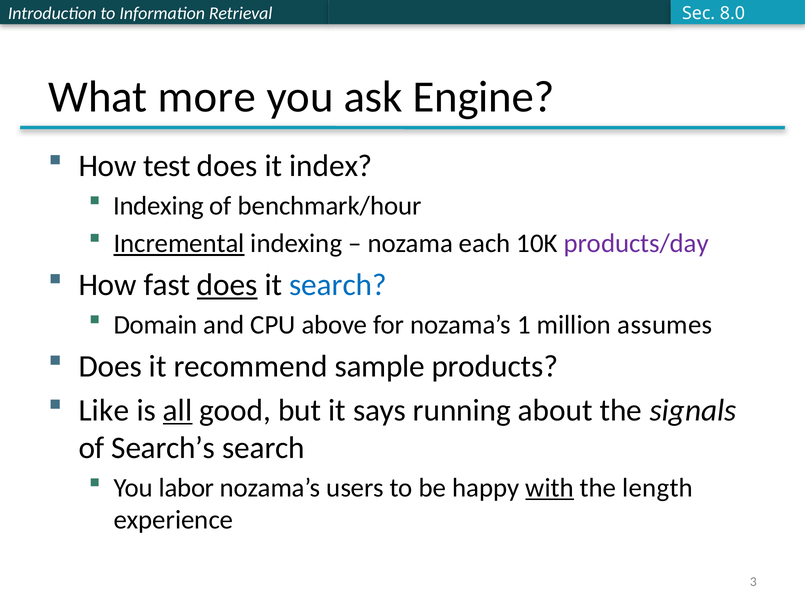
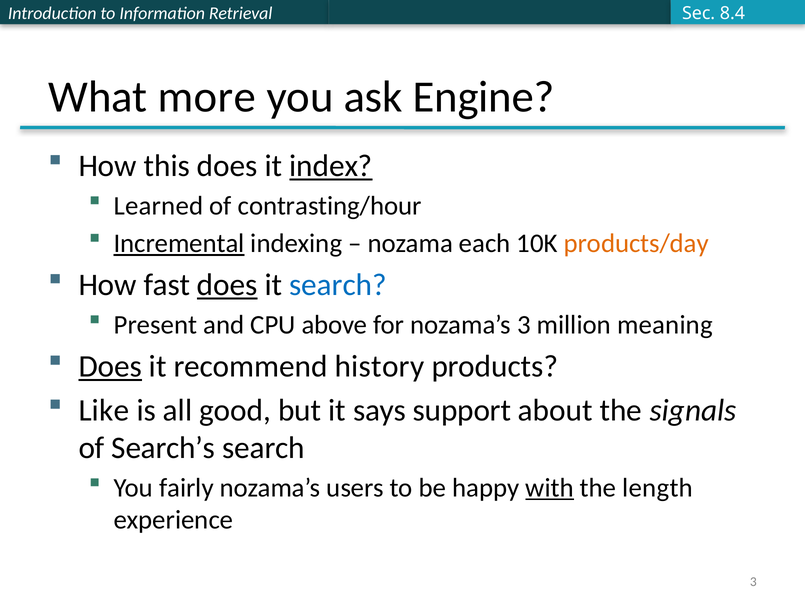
8.0: 8.0 -> 8.4
test: test -> this
index underline: none -> present
Indexing at (159, 206): Indexing -> Learned
benchmark/hour: benchmark/hour -> contrasting/hour
products/day colour: purple -> orange
Domain: Domain -> Present
nozama’s 1: 1 -> 3
assumes: assumes -> meaning
Does at (110, 366) underline: none -> present
sample: sample -> history
all underline: present -> none
running: running -> support
labor: labor -> fairly
